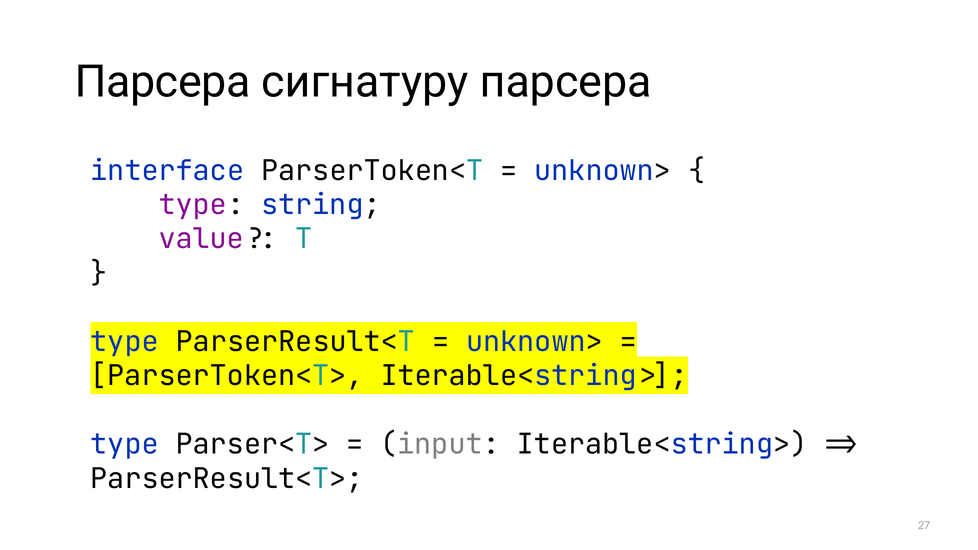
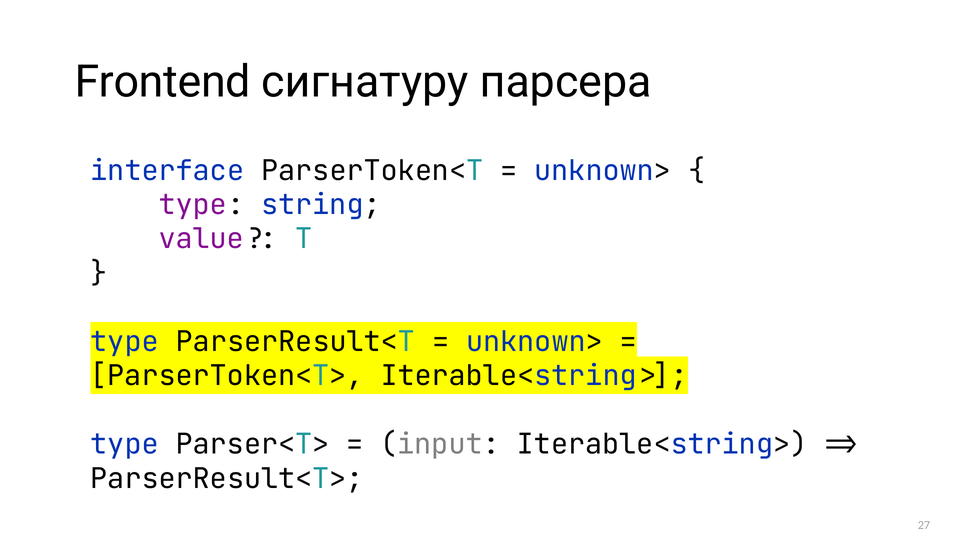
Парсера at (163, 82): Парсера -> Frontend
